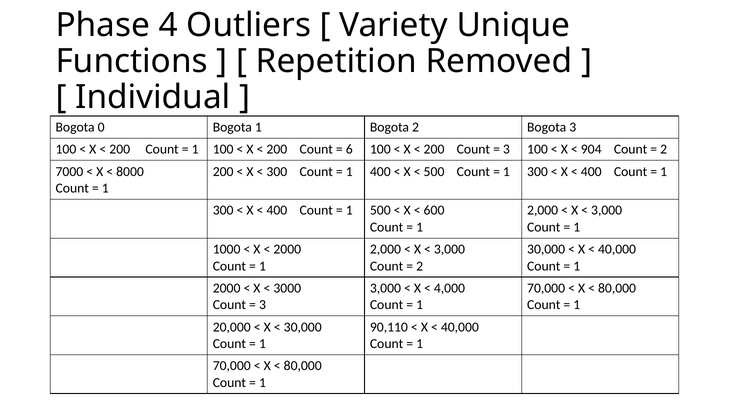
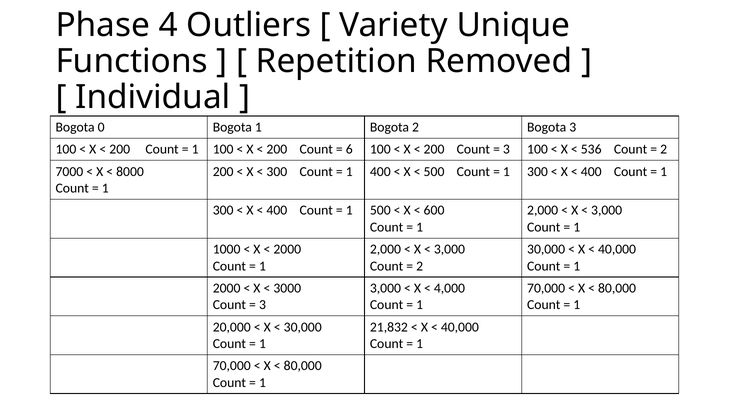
904: 904 -> 536
90,110: 90,110 -> 21,832
